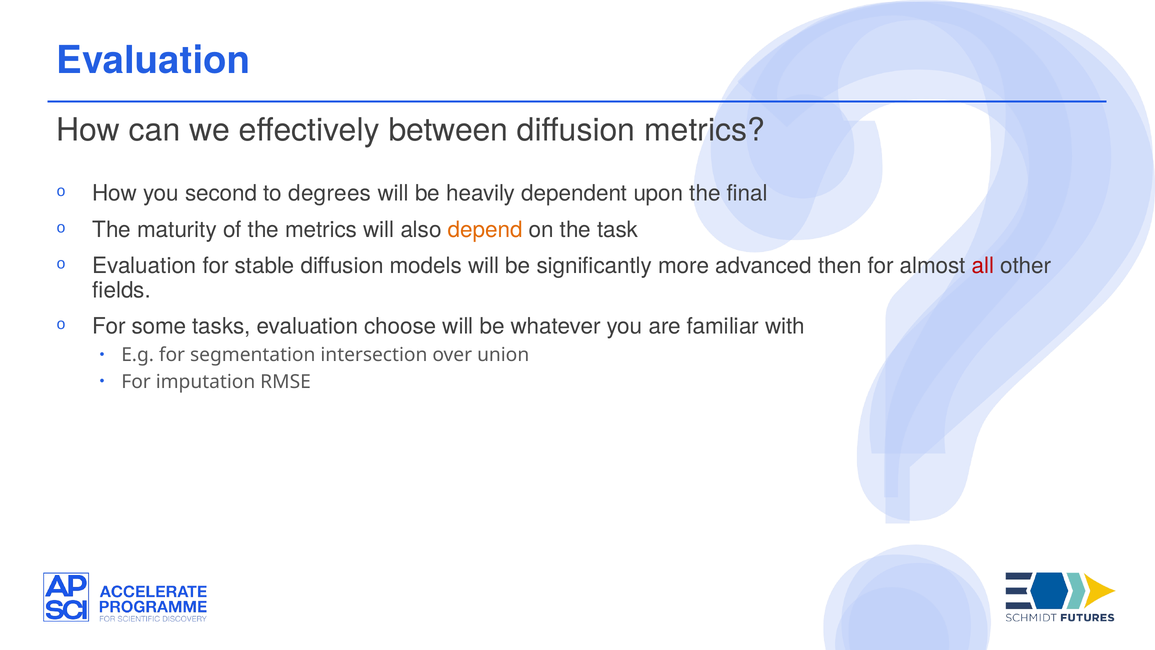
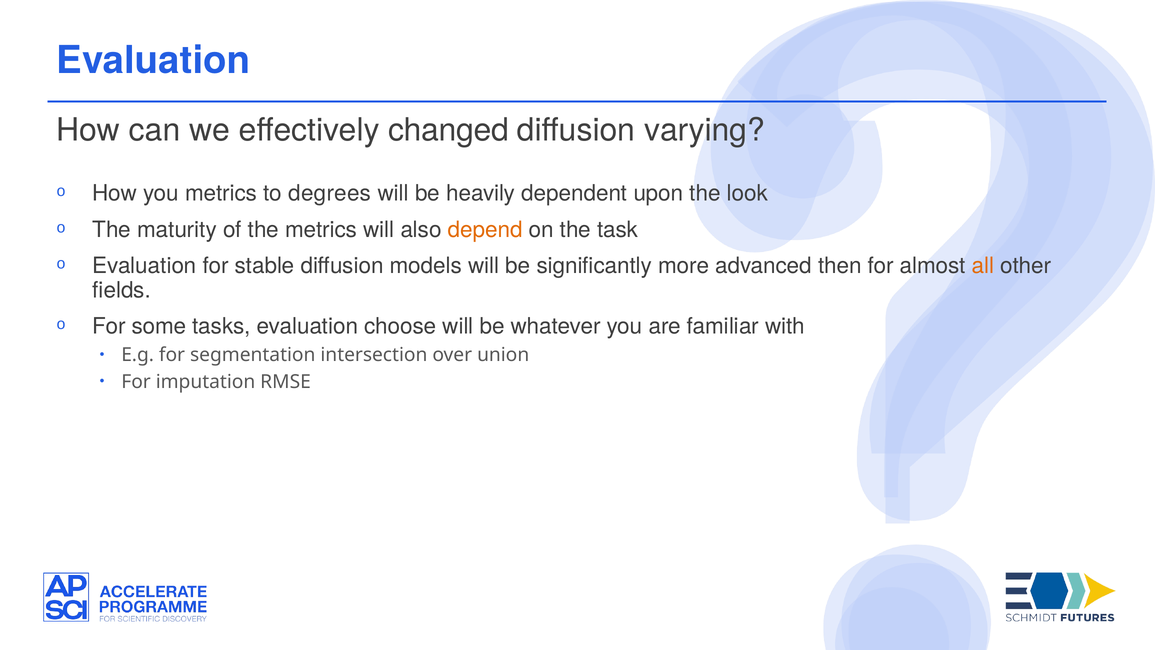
between: between -> changed
diffusion metrics: metrics -> varying
you second: second -> metrics
final: final -> look
all colour: red -> orange
